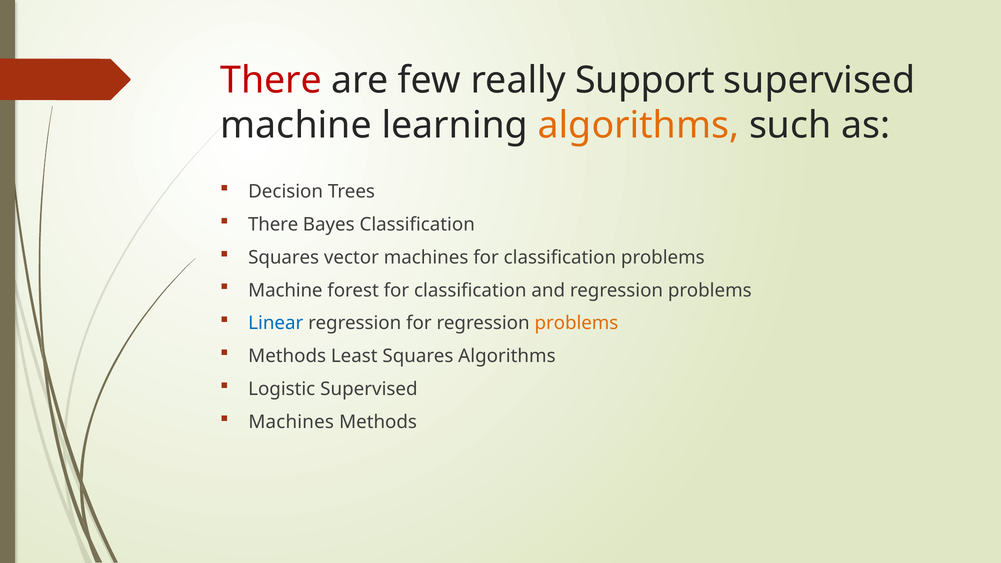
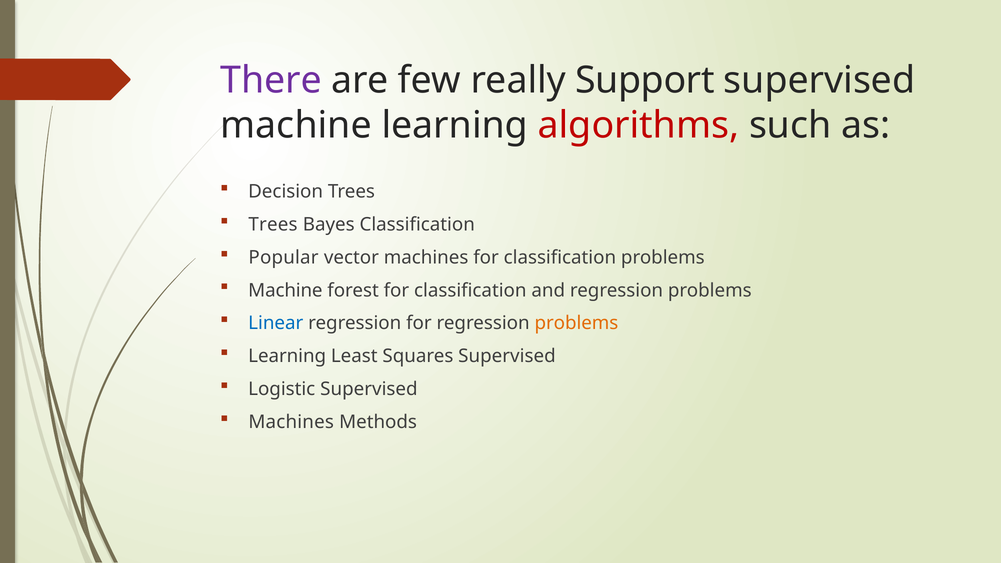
There at (271, 80) colour: red -> purple
algorithms at (638, 125) colour: orange -> red
There at (273, 224): There -> Trees
Squares at (284, 257): Squares -> Popular
Methods at (287, 356): Methods -> Learning
Squares Algorithms: Algorithms -> Supervised
